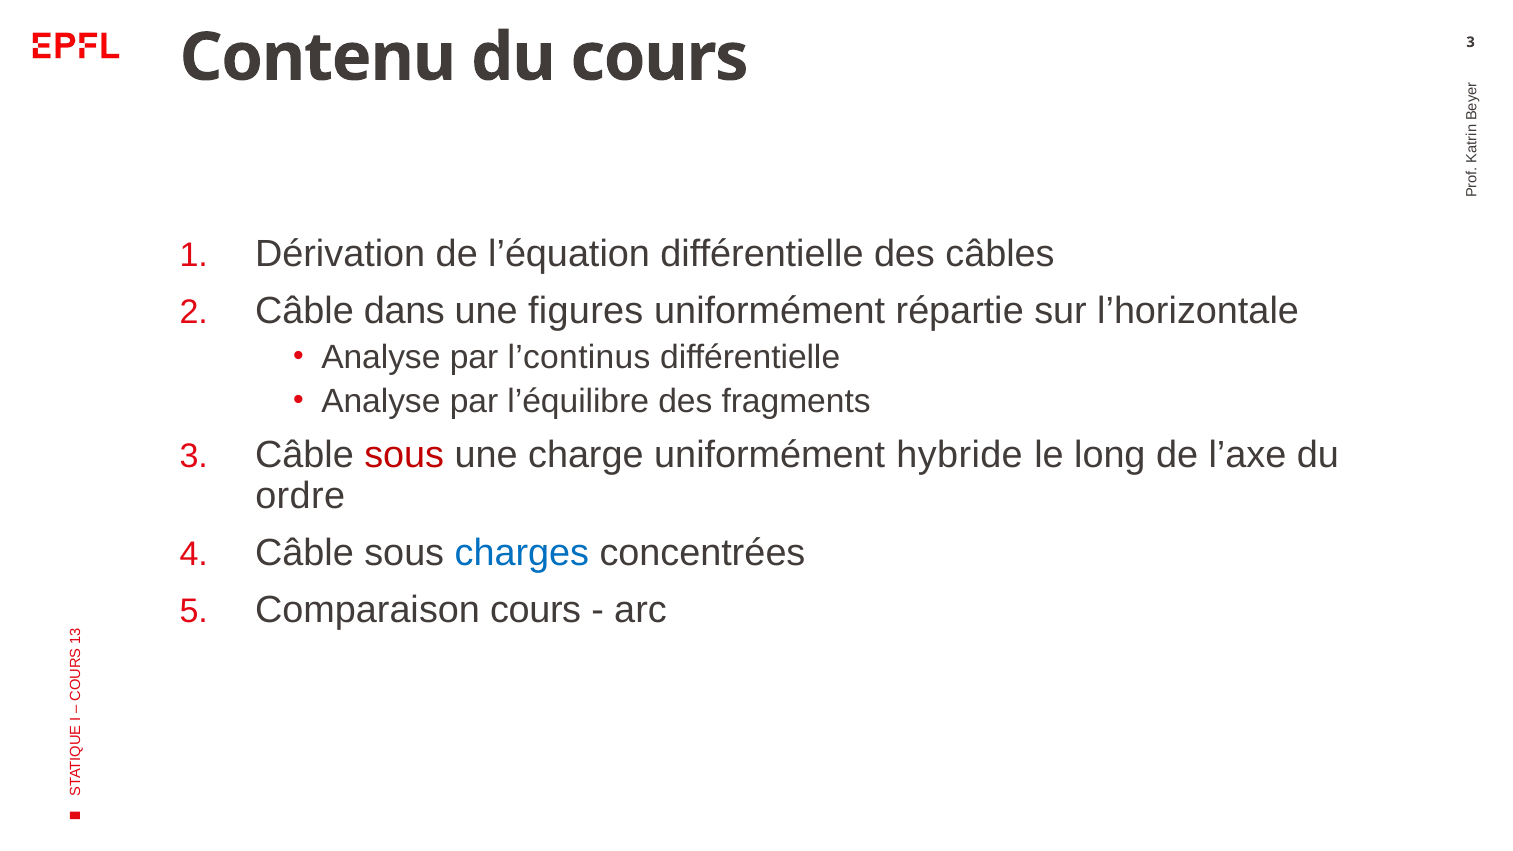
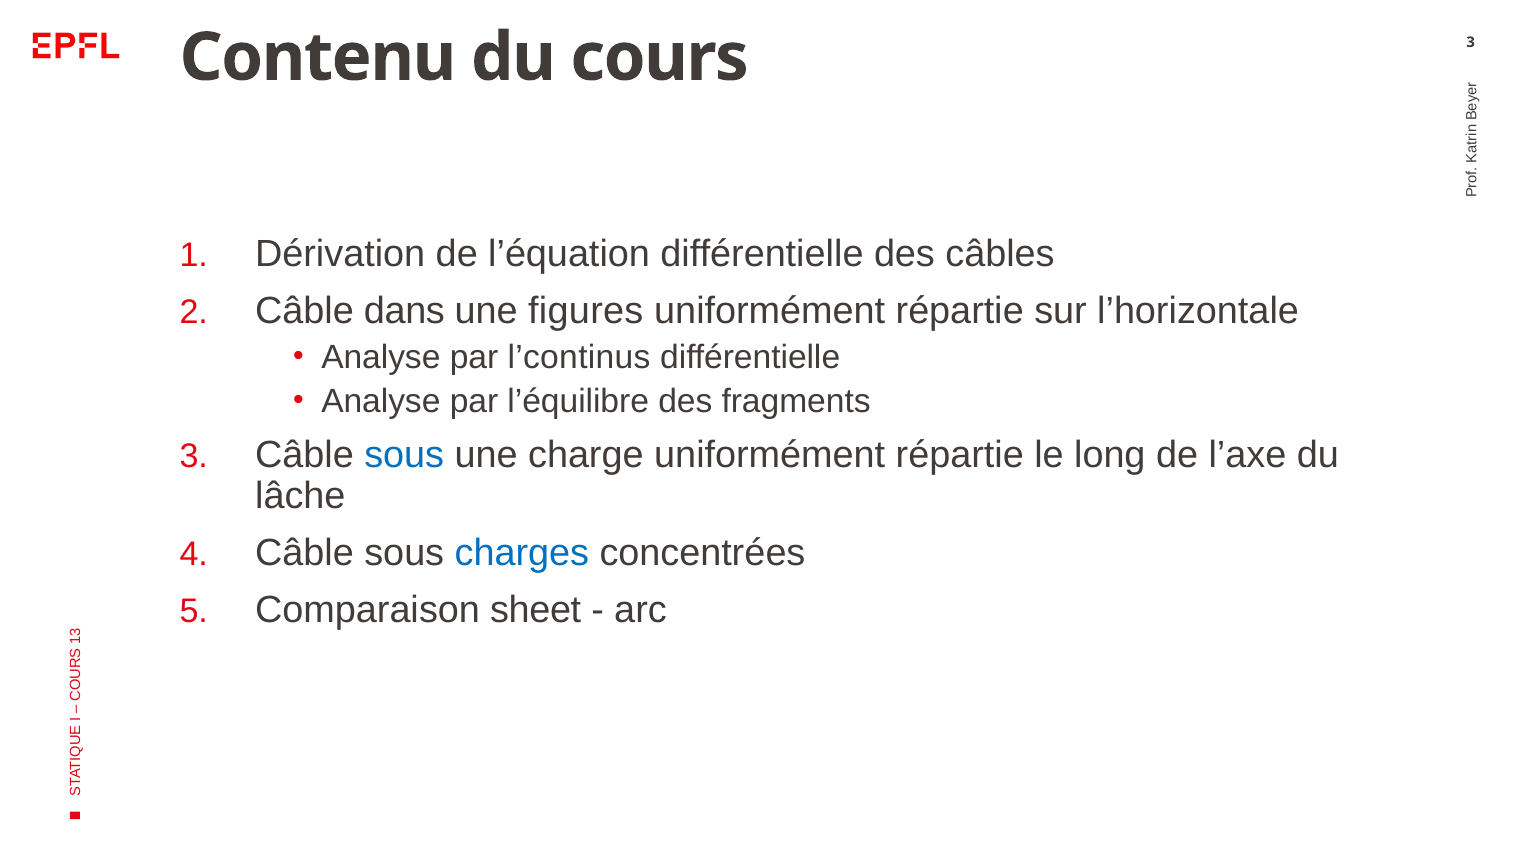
sous at (404, 455) colour: red -> blue
charge uniformément hybride: hybride -> répartie
ordre: ordre -> lâche
Comparaison cours: cours -> sheet
